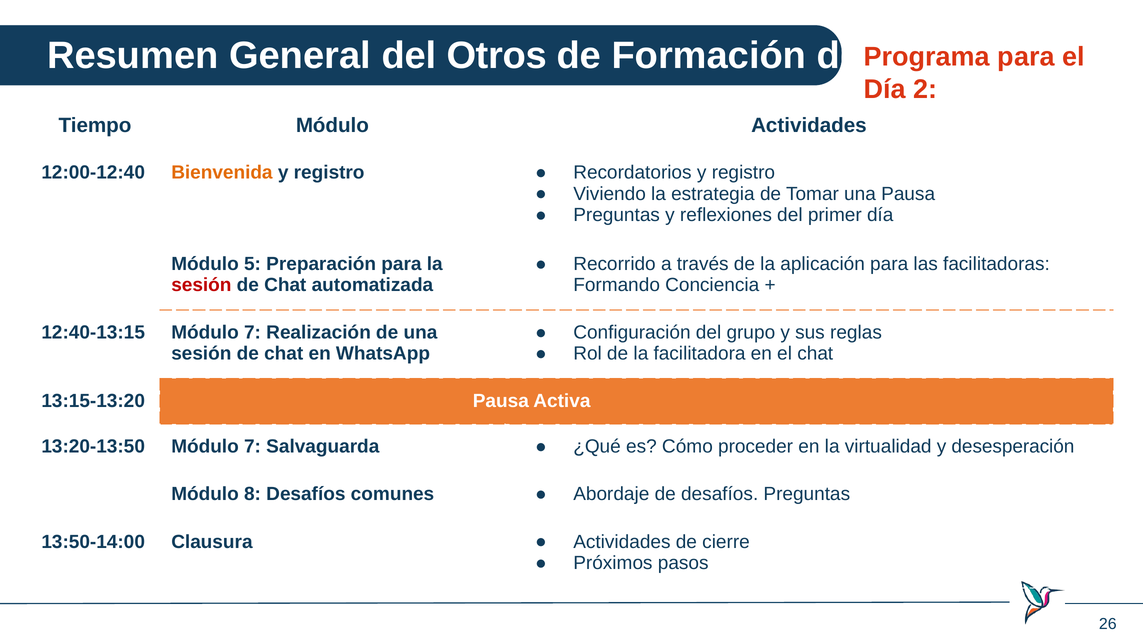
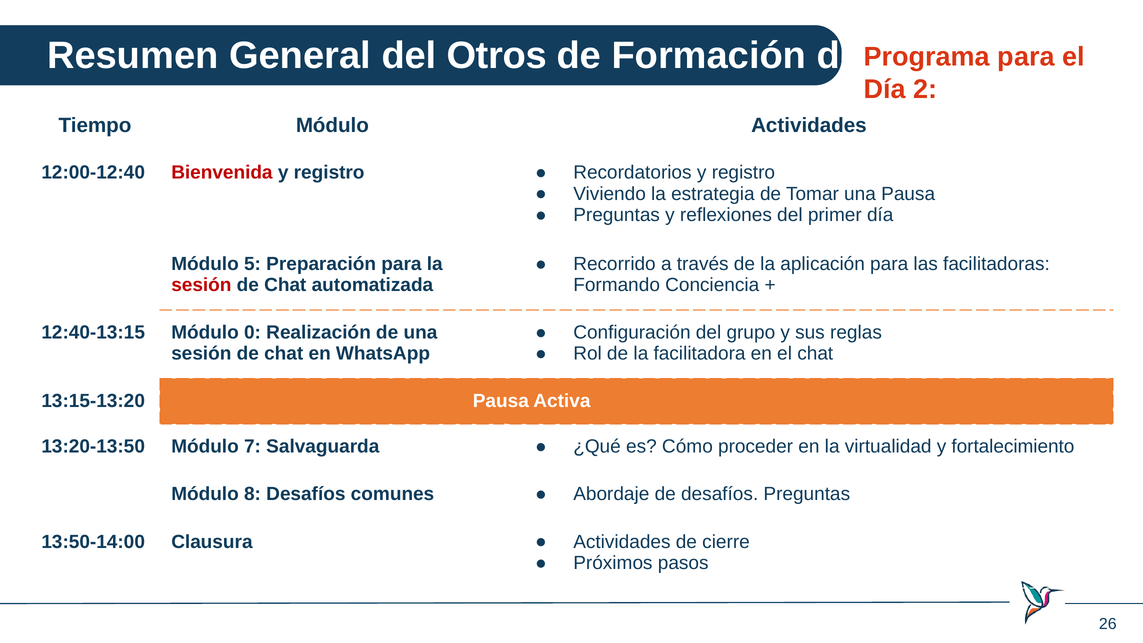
Bienvenida colour: orange -> red
12:40-13:15 Módulo 7: 7 -> 0
desesperación: desesperación -> fortalecimiento
